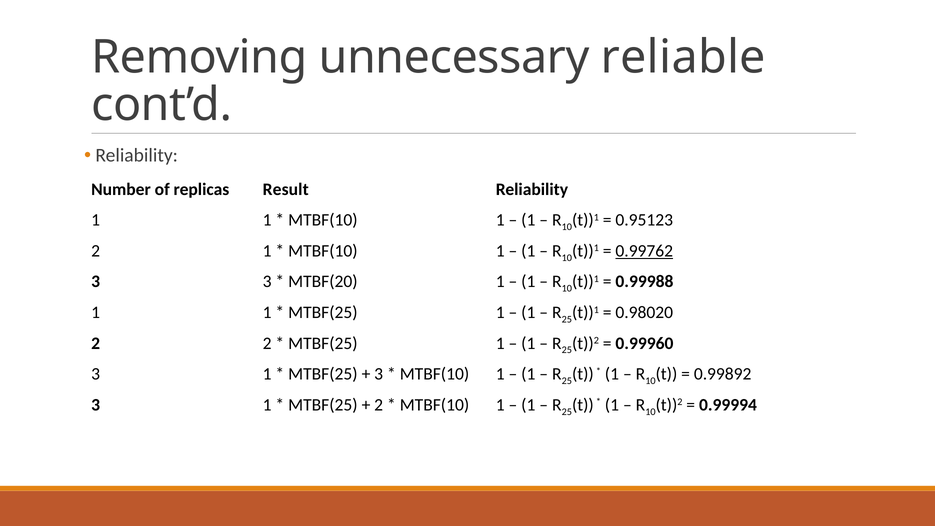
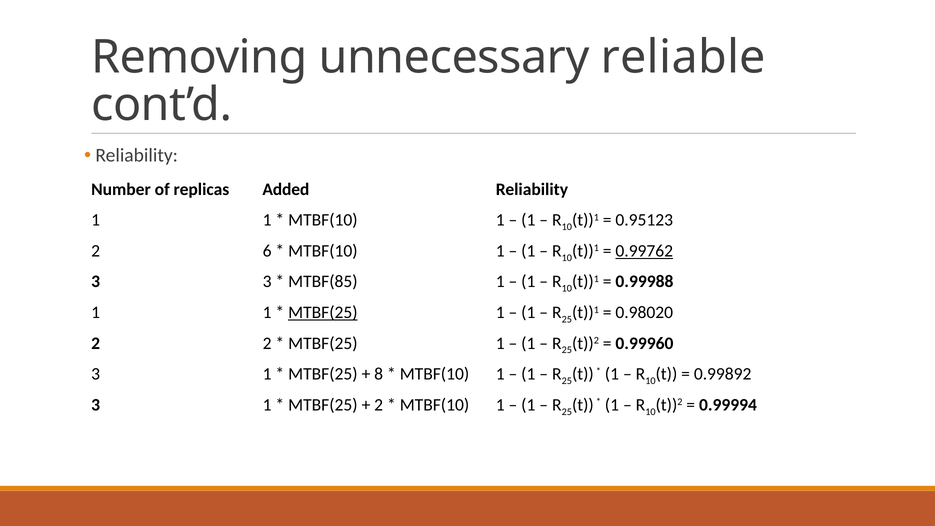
Result: Result -> Added
2 1: 1 -> 6
MTBF(20: MTBF(20 -> MTBF(85
MTBF(25 at (323, 312) underline: none -> present
3 at (379, 374): 3 -> 8
